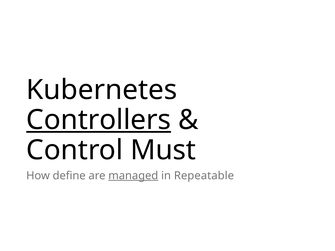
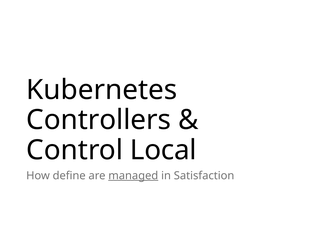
Controllers underline: present -> none
Must: Must -> Local
Repeatable: Repeatable -> Satisfaction
